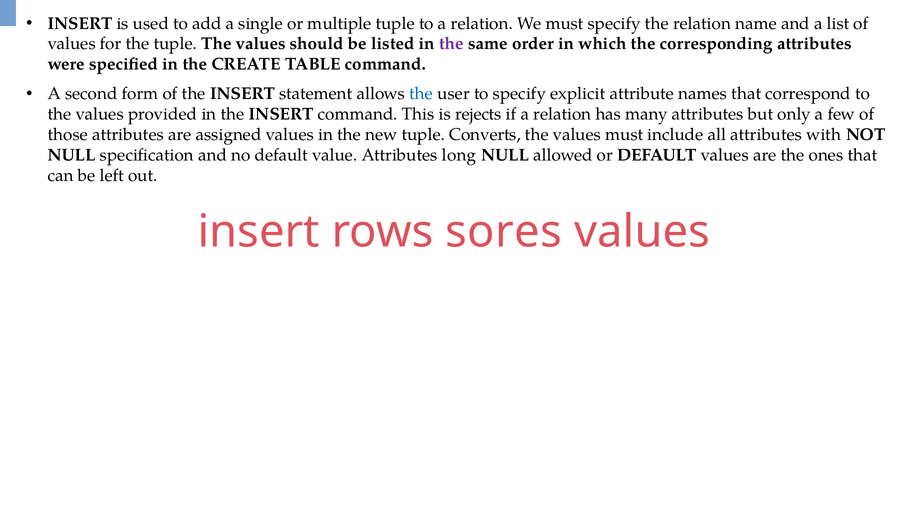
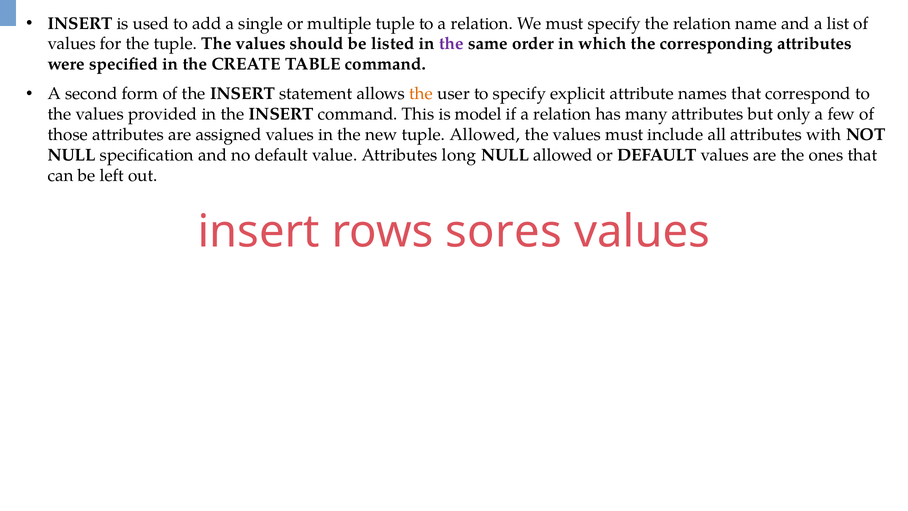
the at (421, 94) colour: blue -> orange
rejects: rejects -> model
tuple Converts: Converts -> Allowed
